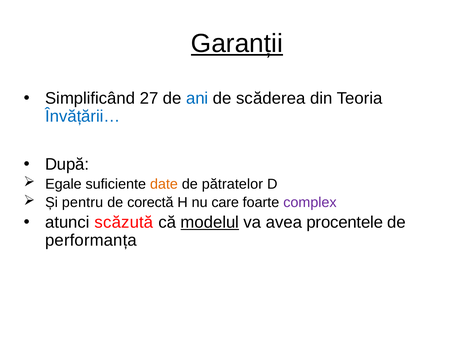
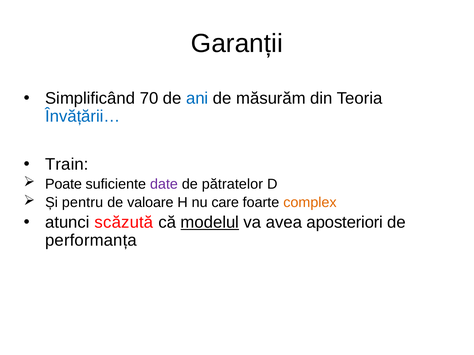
Garanții underline: present -> none
27: 27 -> 70
scăderea: scăderea -> măsurăm
După: După -> Train
Egale: Egale -> Poate
date colour: orange -> purple
corectă: corectă -> valoare
complex colour: purple -> orange
procentele: procentele -> aposteriori
